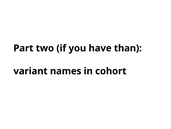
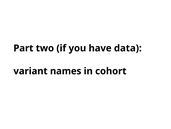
than: than -> data
